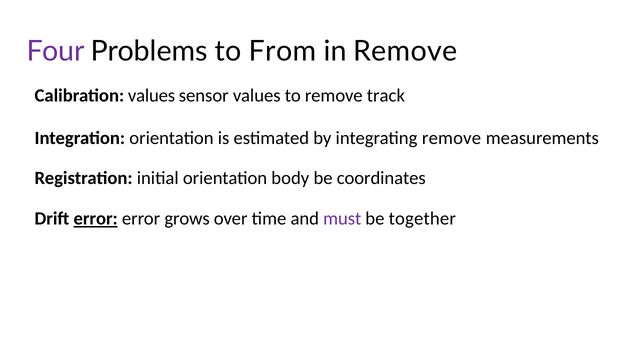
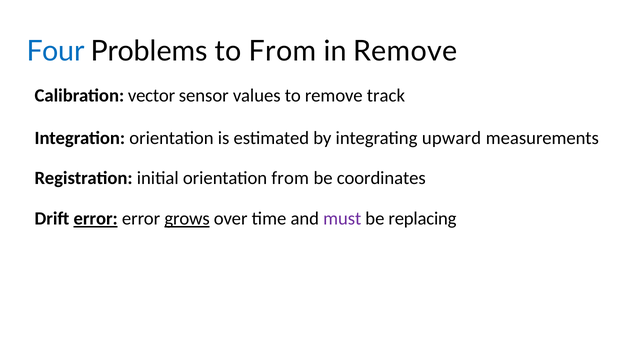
Four colour: purple -> blue
Calibration values: values -> vector
integrating remove: remove -> upward
orientation body: body -> from
grows underline: none -> present
together: together -> replacing
